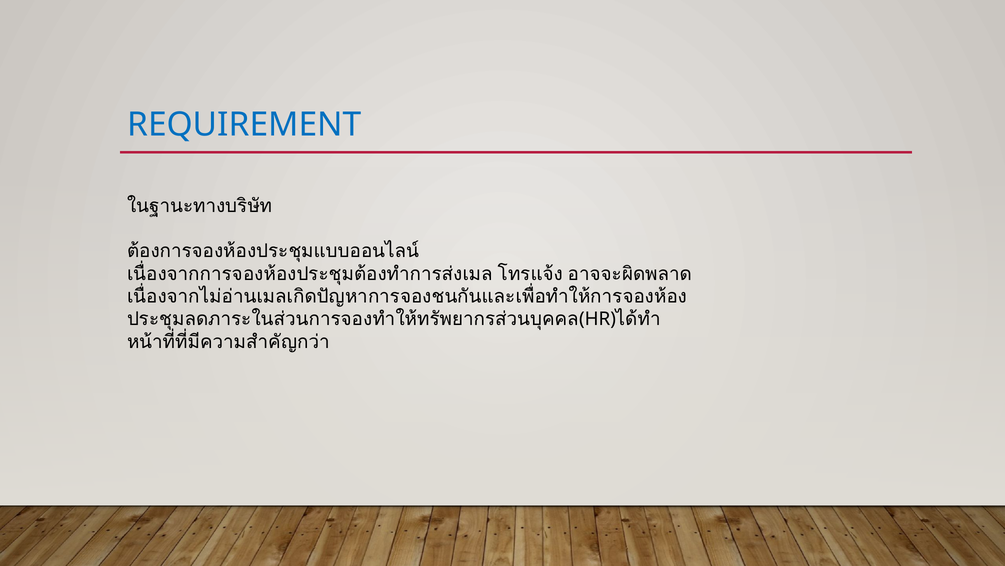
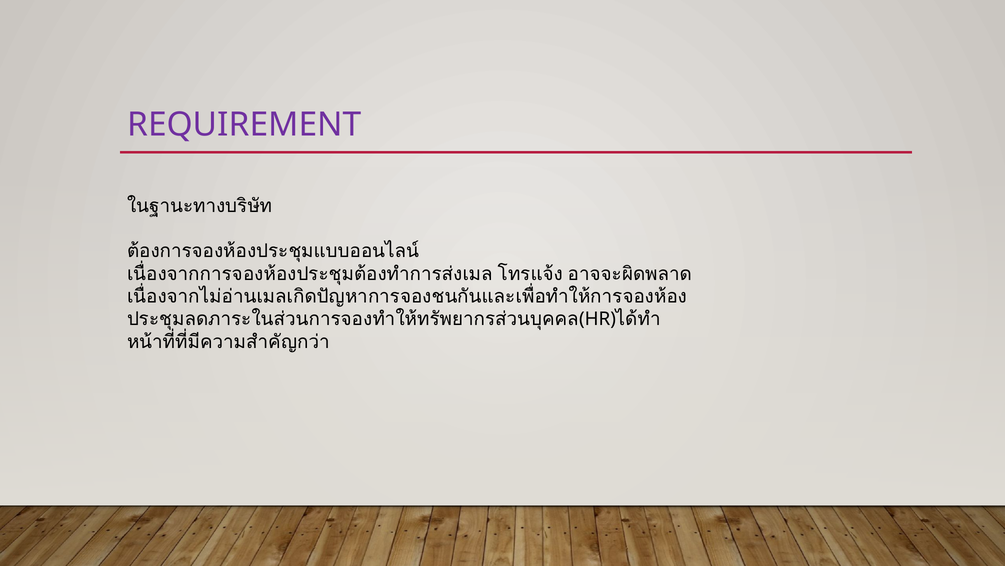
REQUIREMENT colour: blue -> purple
